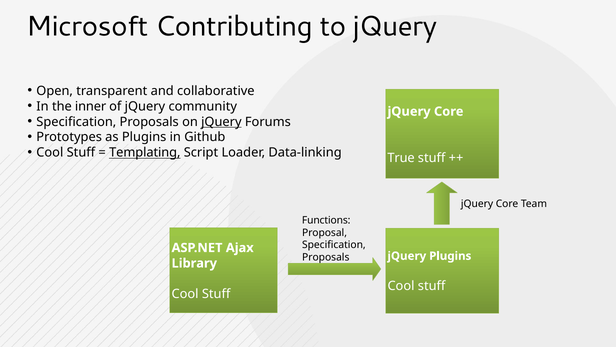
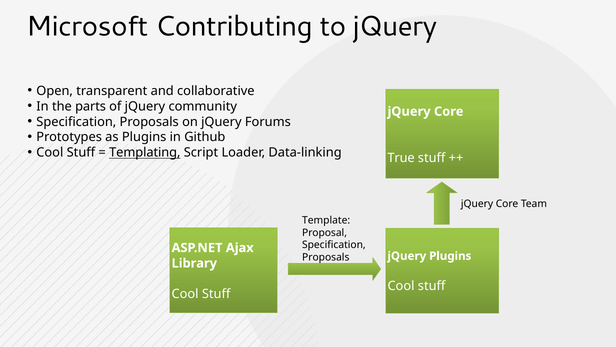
inner: inner -> parts
jQuery at (221, 122) underline: present -> none
Functions: Functions -> Template
